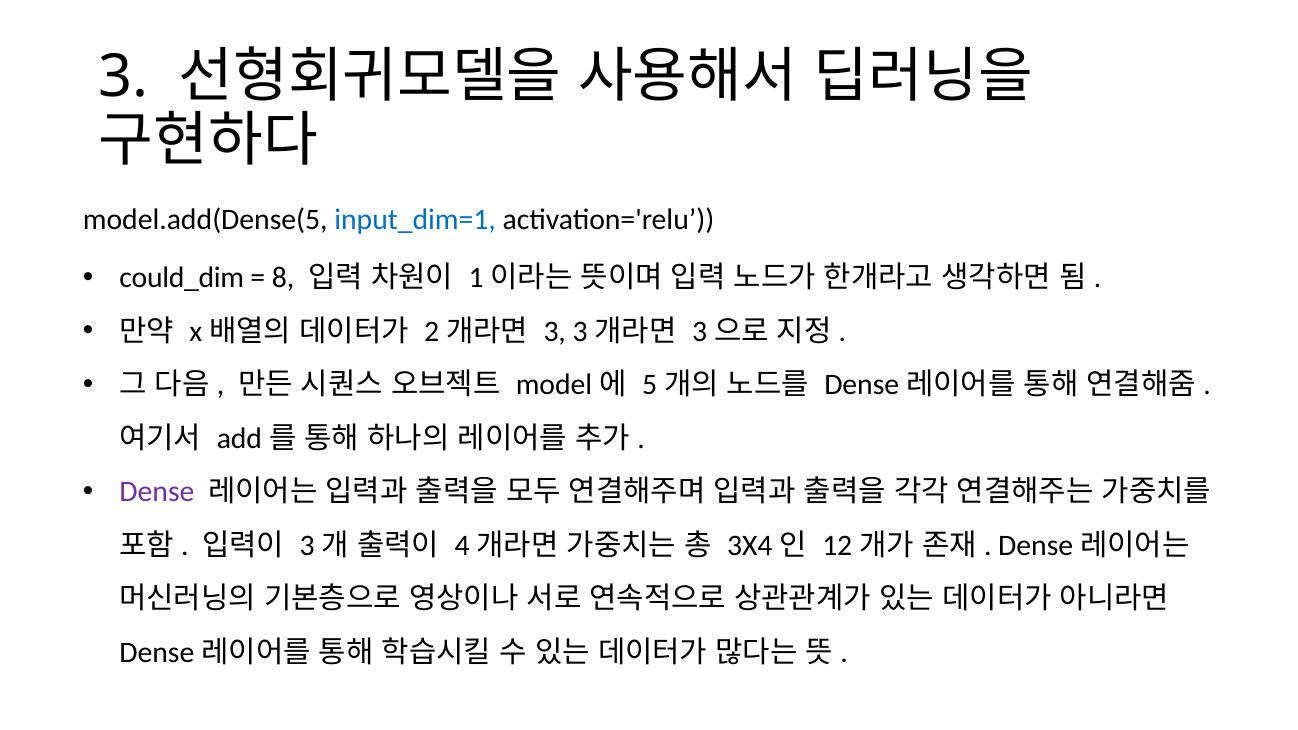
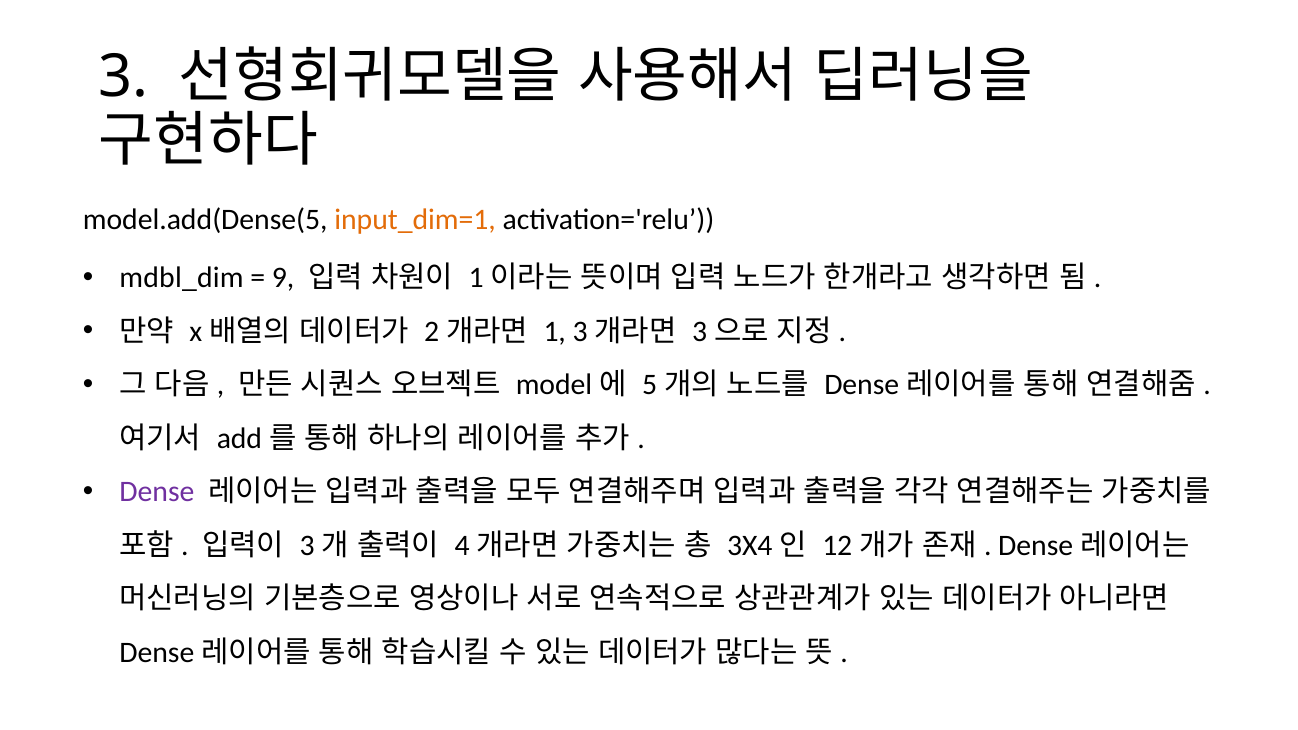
input_dim=1 colour: blue -> orange
could_dim: could_dim -> mdbl_dim
8: 8 -> 9
3 at (555, 332): 3 -> 1
